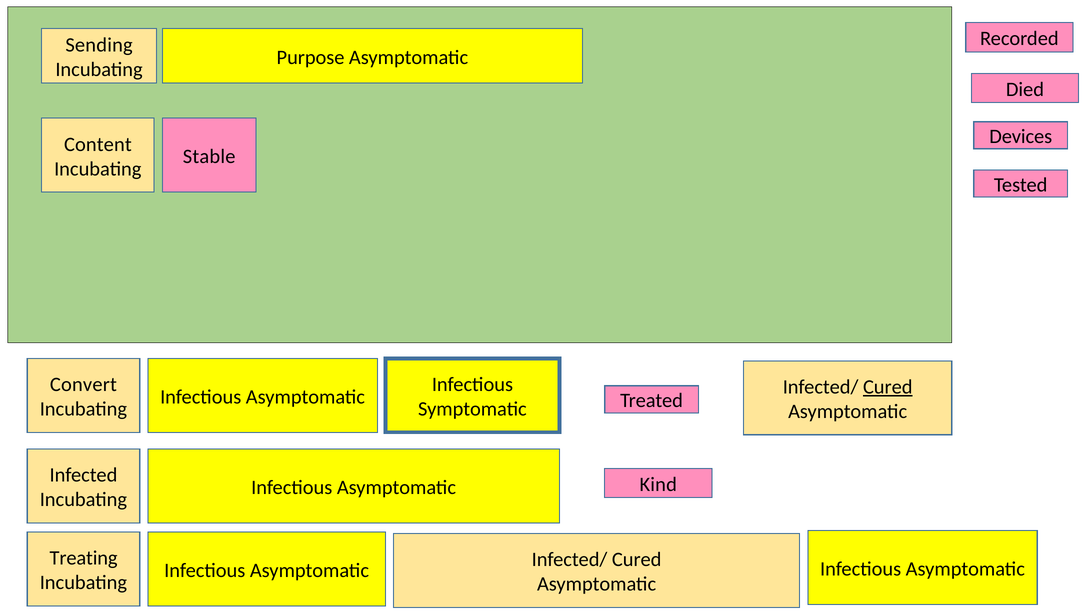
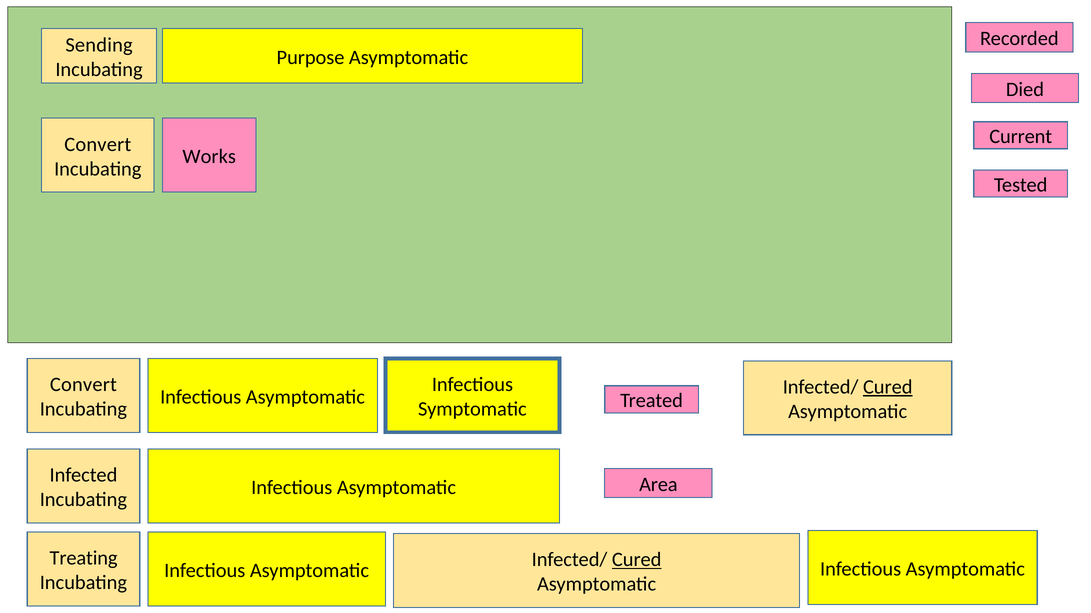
Devices: Devices -> Current
Content at (98, 144): Content -> Convert
Stable: Stable -> Works
Kind: Kind -> Area
Cured at (637, 560) underline: none -> present
